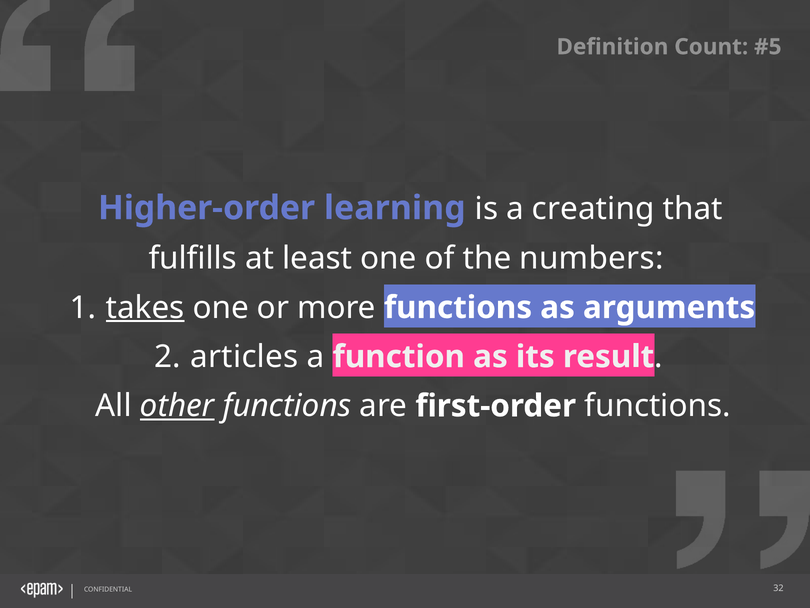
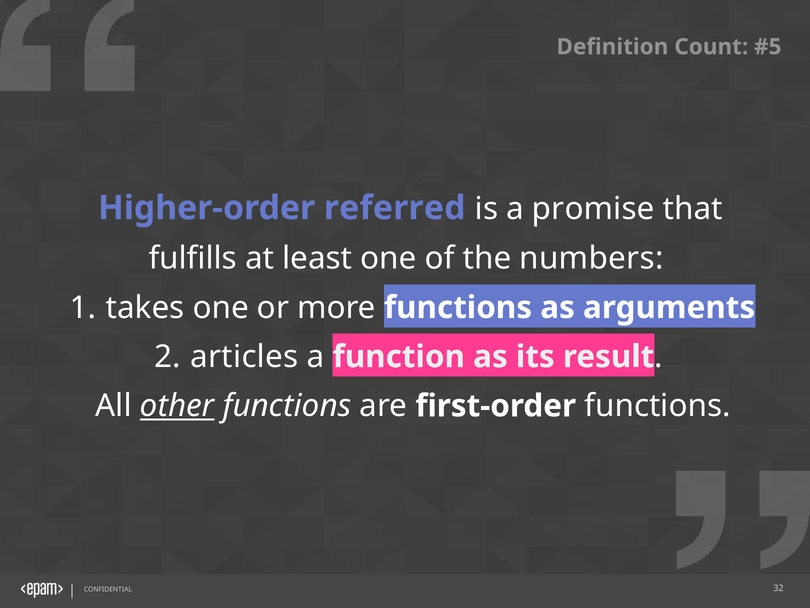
learning: learning -> referred
creating: creating -> promise
takes underline: present -> none
